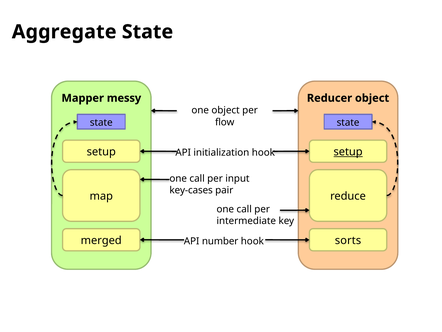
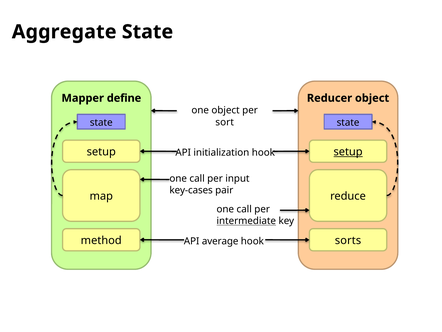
messy: messy -> define
flow: flow -> sort
intermediate underline: none -> present
merged: merged -> method
number: number -> average
